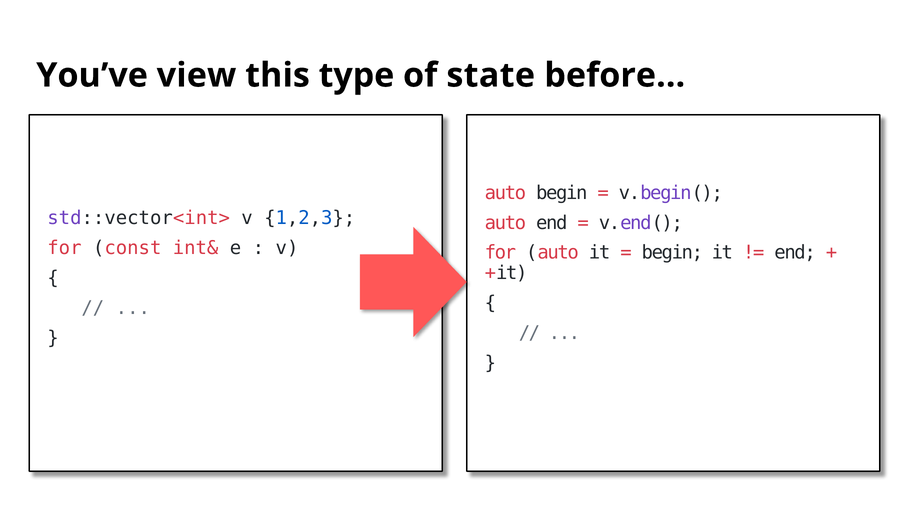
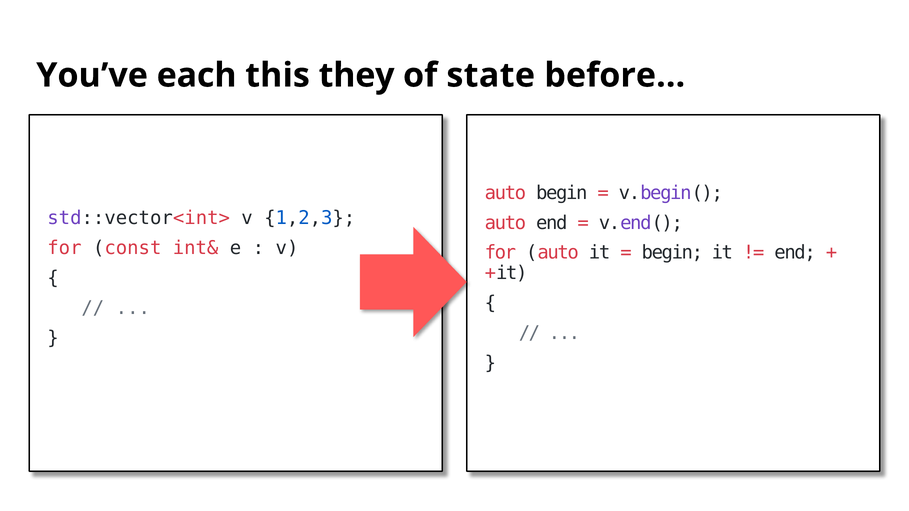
view: view -> each
type: type -> they
